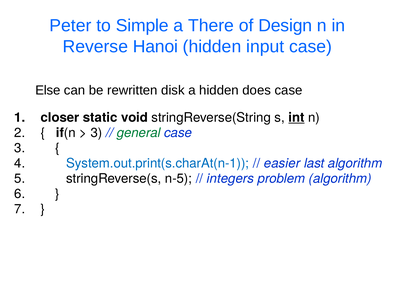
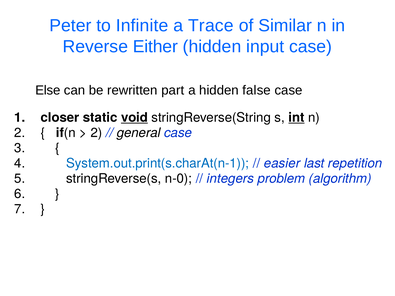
Simple: Simple -> Infinite
There: There -> Trace
Design: Design -> Similar
Hanoi: Hanoi -> Either
disk: disk -> part
does: does -> false
void underline: none -> present
3 at (96, 133): 3 -> 2
general colour: green -> black
last algorithm: algorithm -> repetition
n-5: n-5 -> n-0
